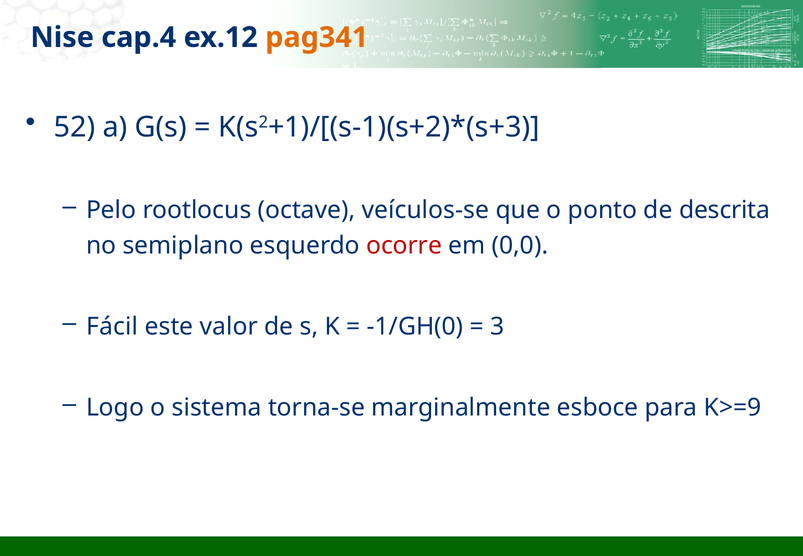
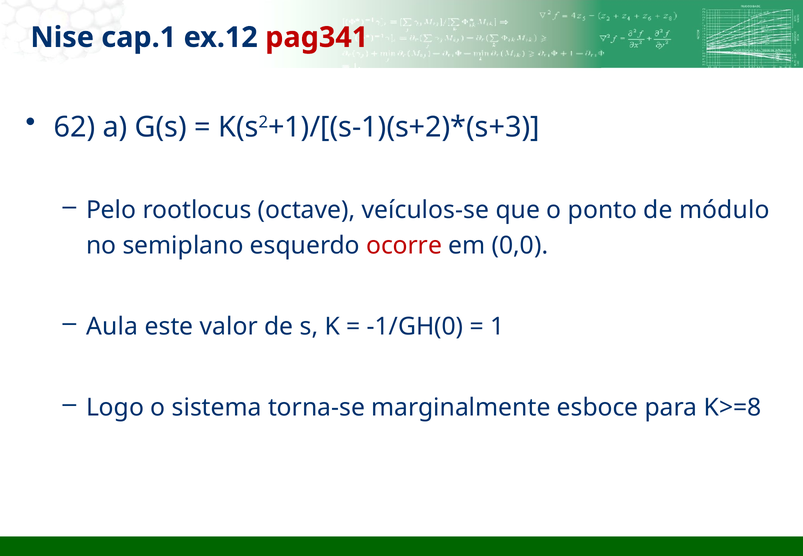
cap.4: cap.4 -> cap.1
pag341 colour: orange -> red
52: 52 -> 62
descrita: descrita -> módulo
Fácil: Fácil -> Aula
3: 3 -> 1
K>=9: K>=9 -> K>=8
